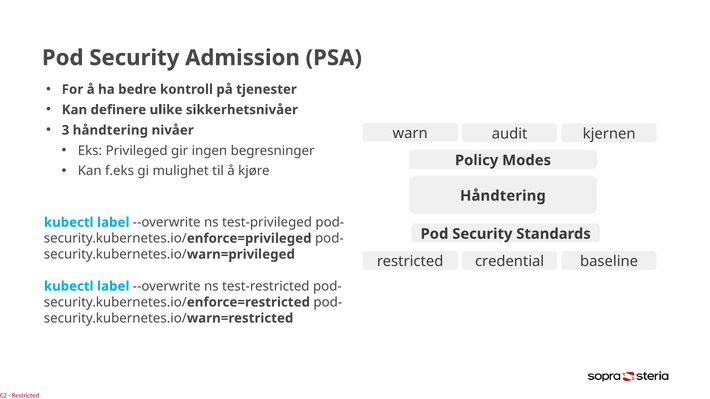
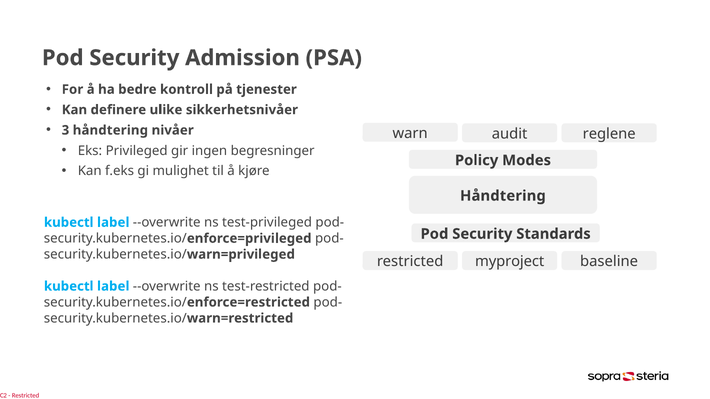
kjernen: kjernen -> reglene
credential: credential -> myproject
